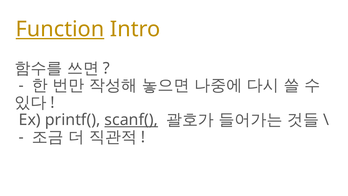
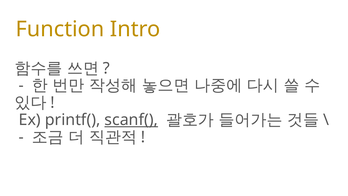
Function underline: present -> none
